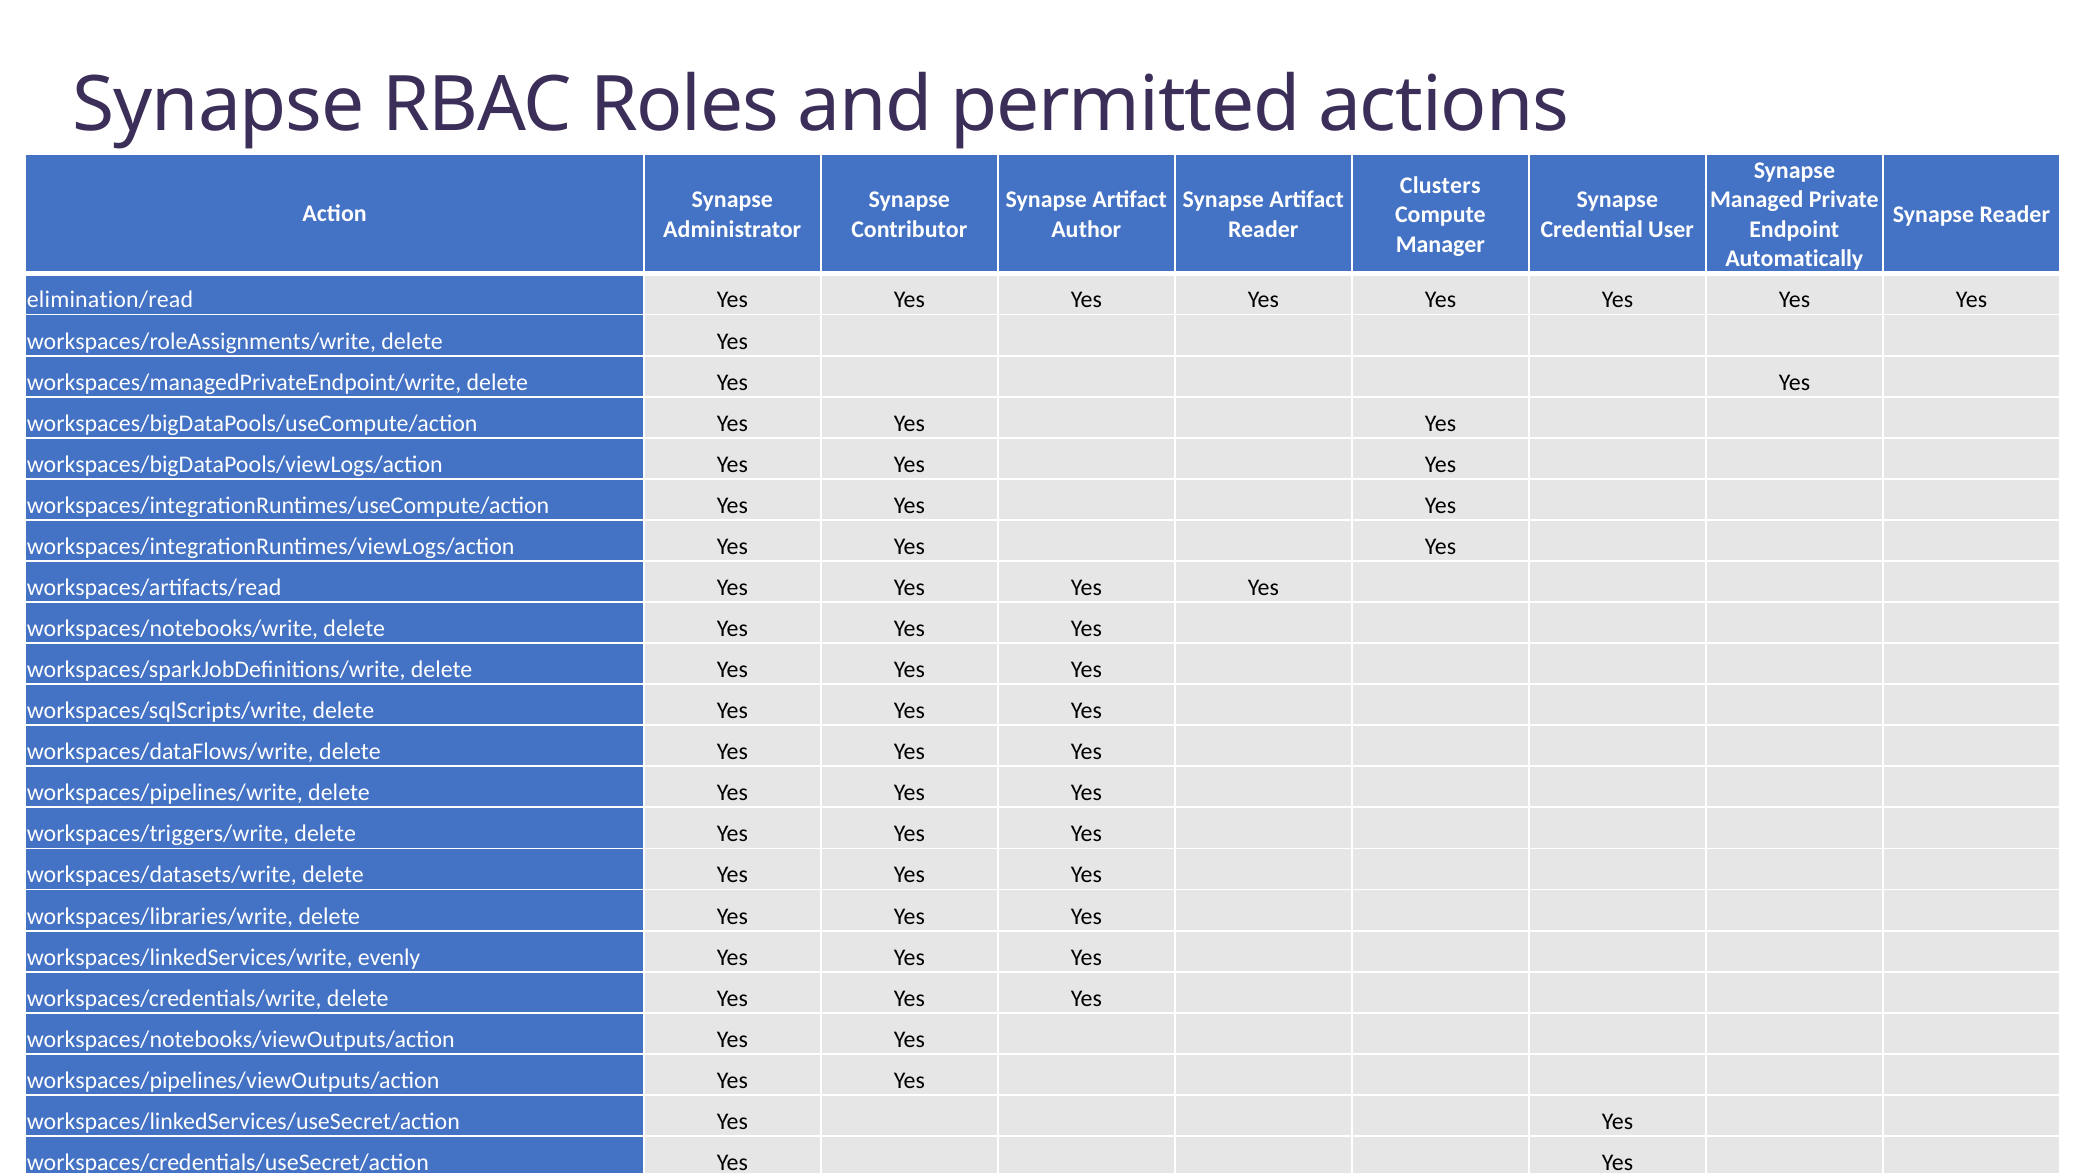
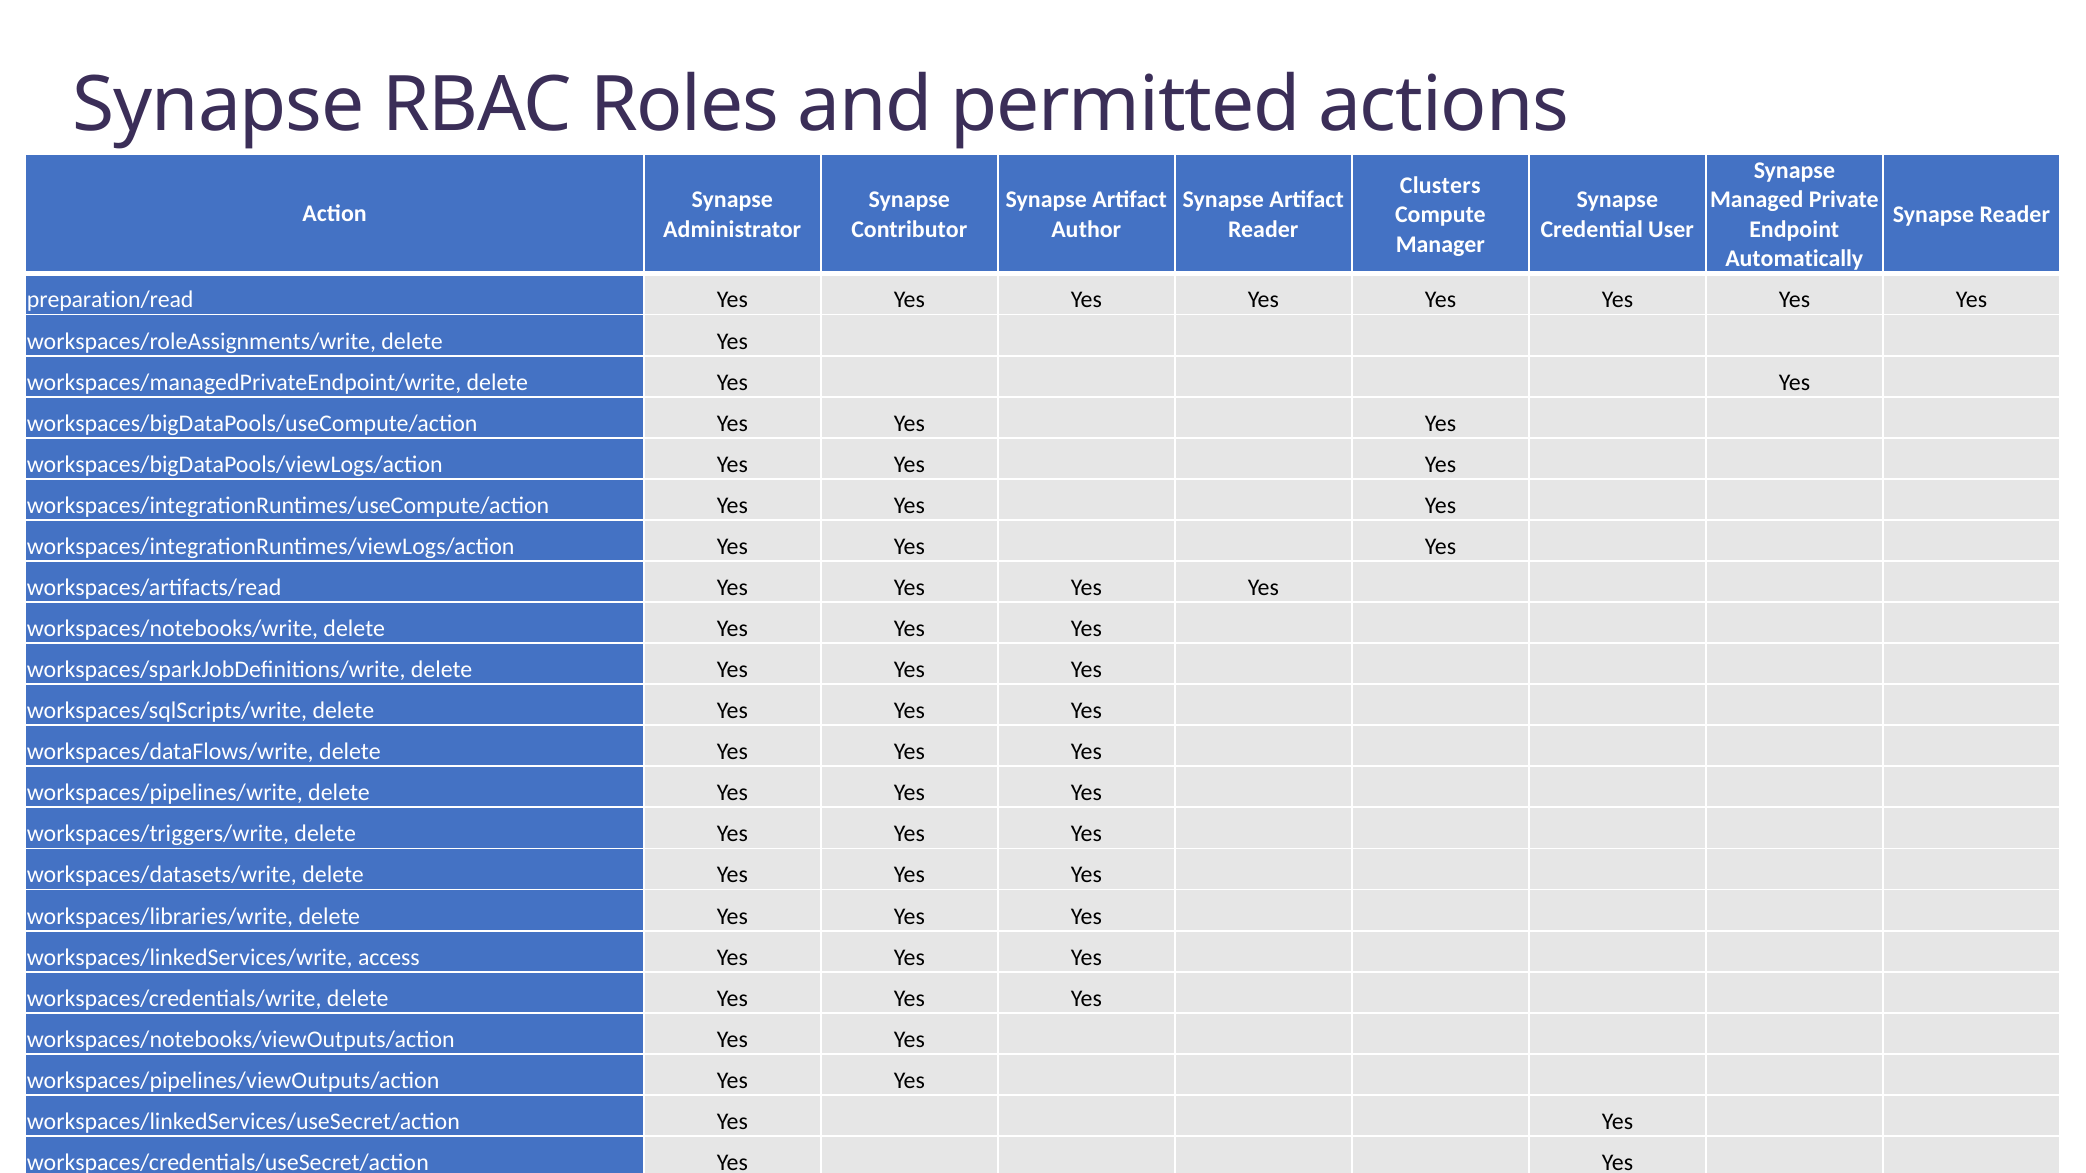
elimination/read: elimination/read -> preparation/read
evenly: evenly -> access
